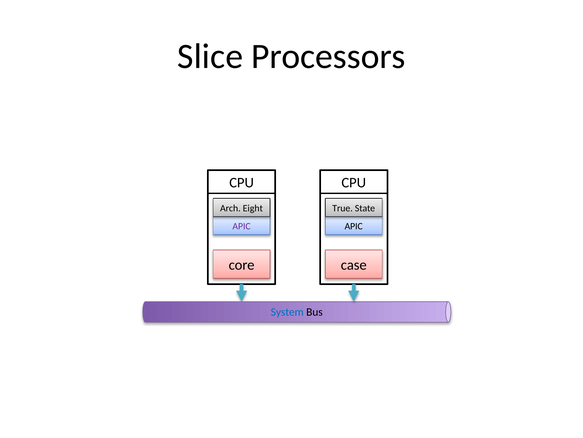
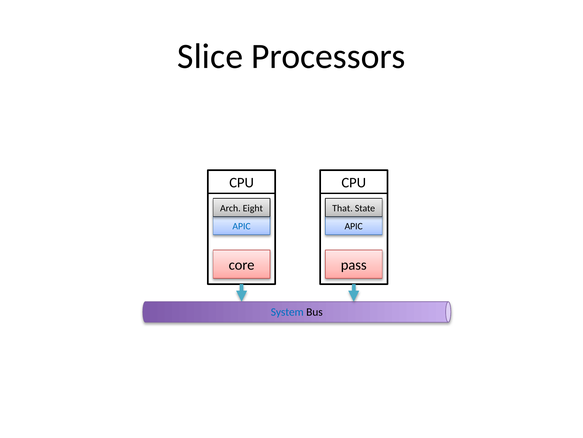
True: True -> That
APIC at (242, 226) colour: purple -> blue
case: case -> pass
